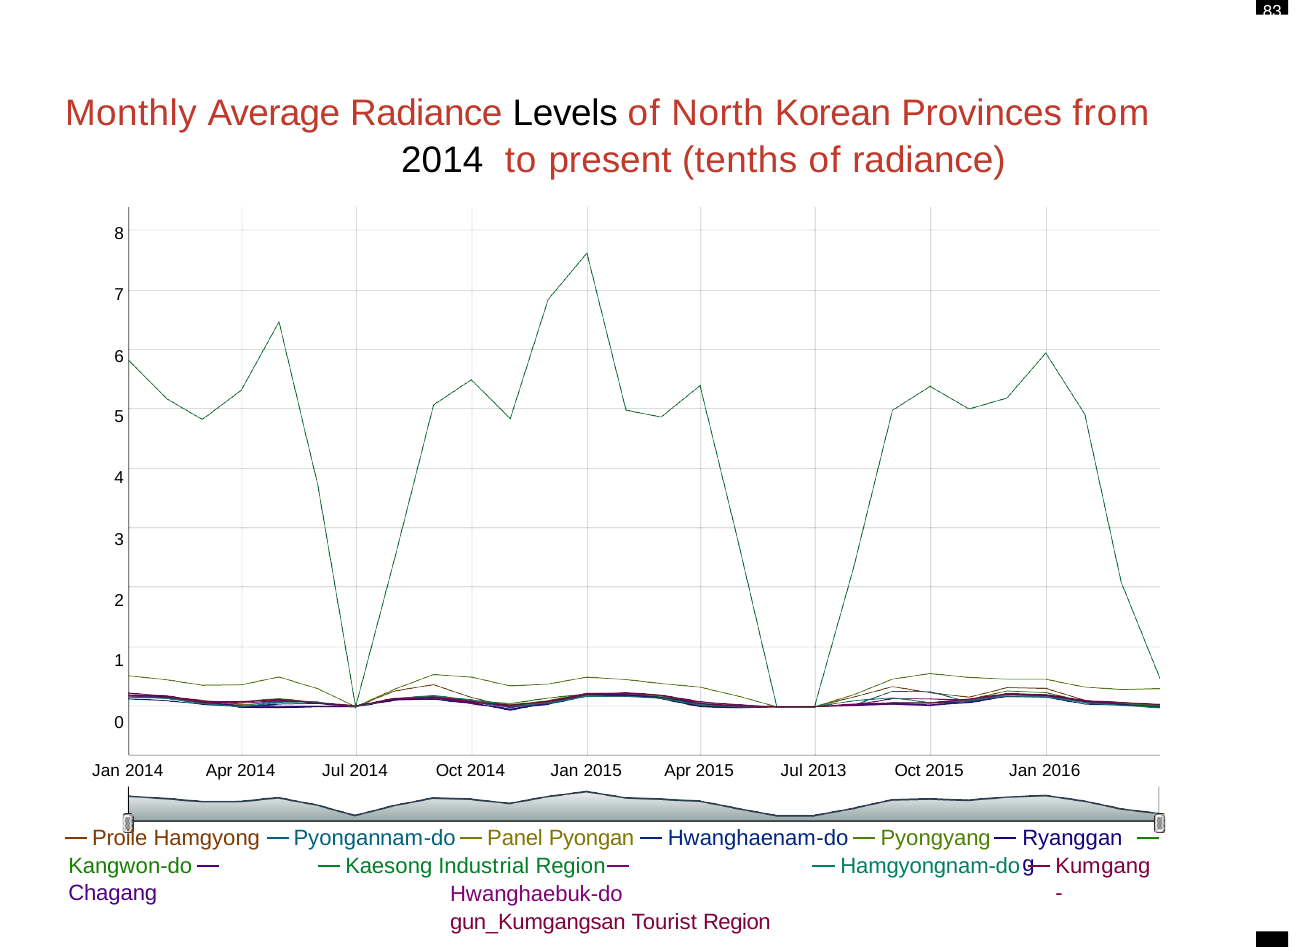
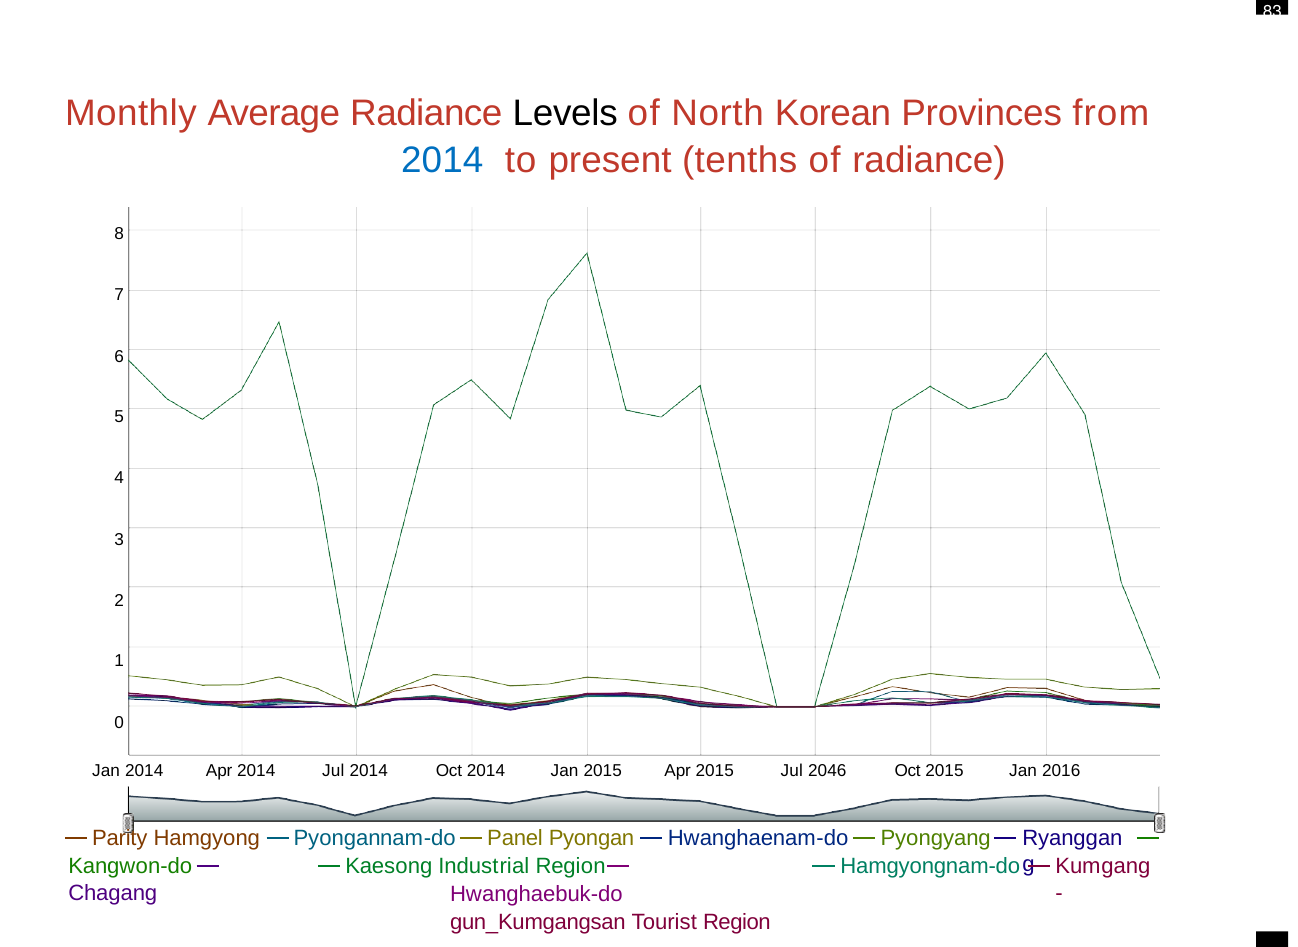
2014 at (442, 161) colour: black -> blue
2013: 2013 -> 2046
Proile: Proile -> Parity
